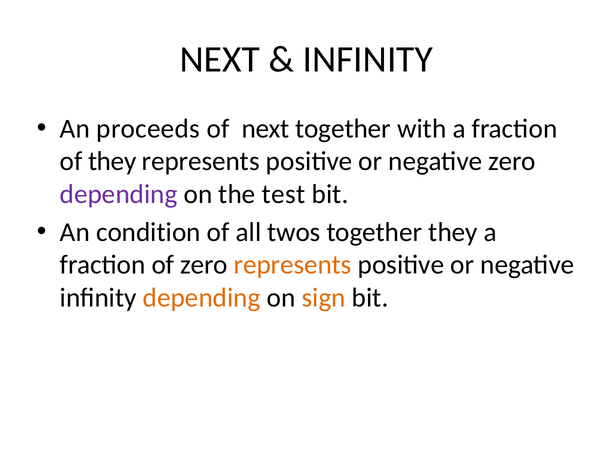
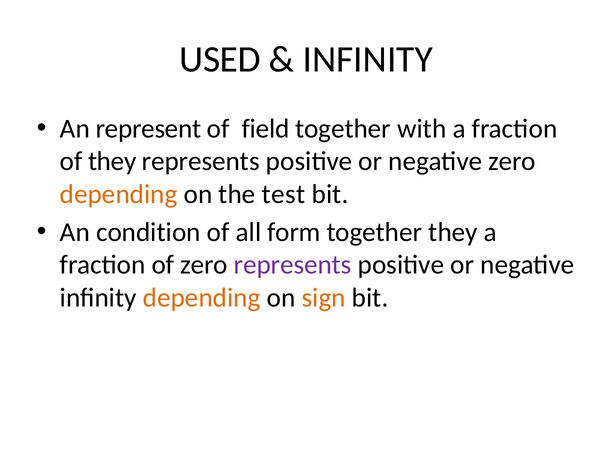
NEXT at (220, 59): NEXT -> USED
proceeds: proceeds -> represent
of next: next -> field
depending at (119, 194) colour: purple -> orange
twos: twos -> form
represents at (293, 265) colour: orange -> purple
